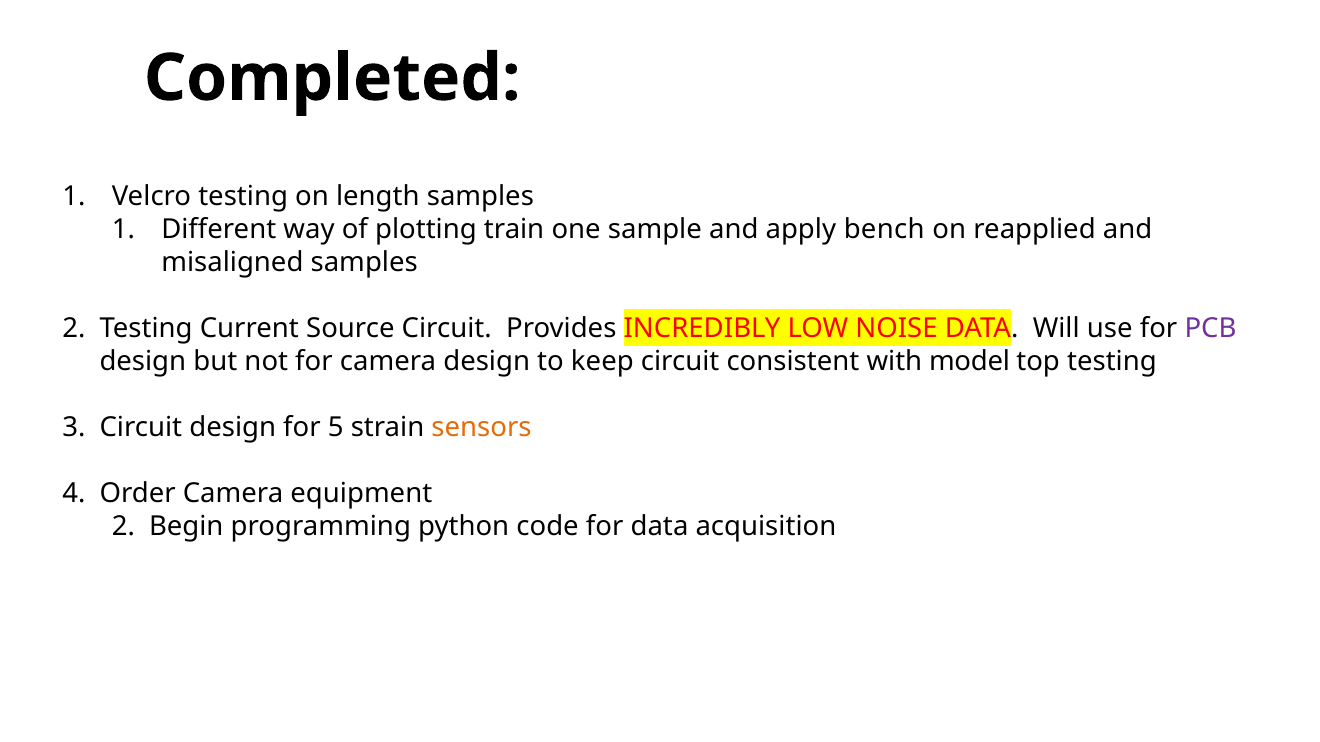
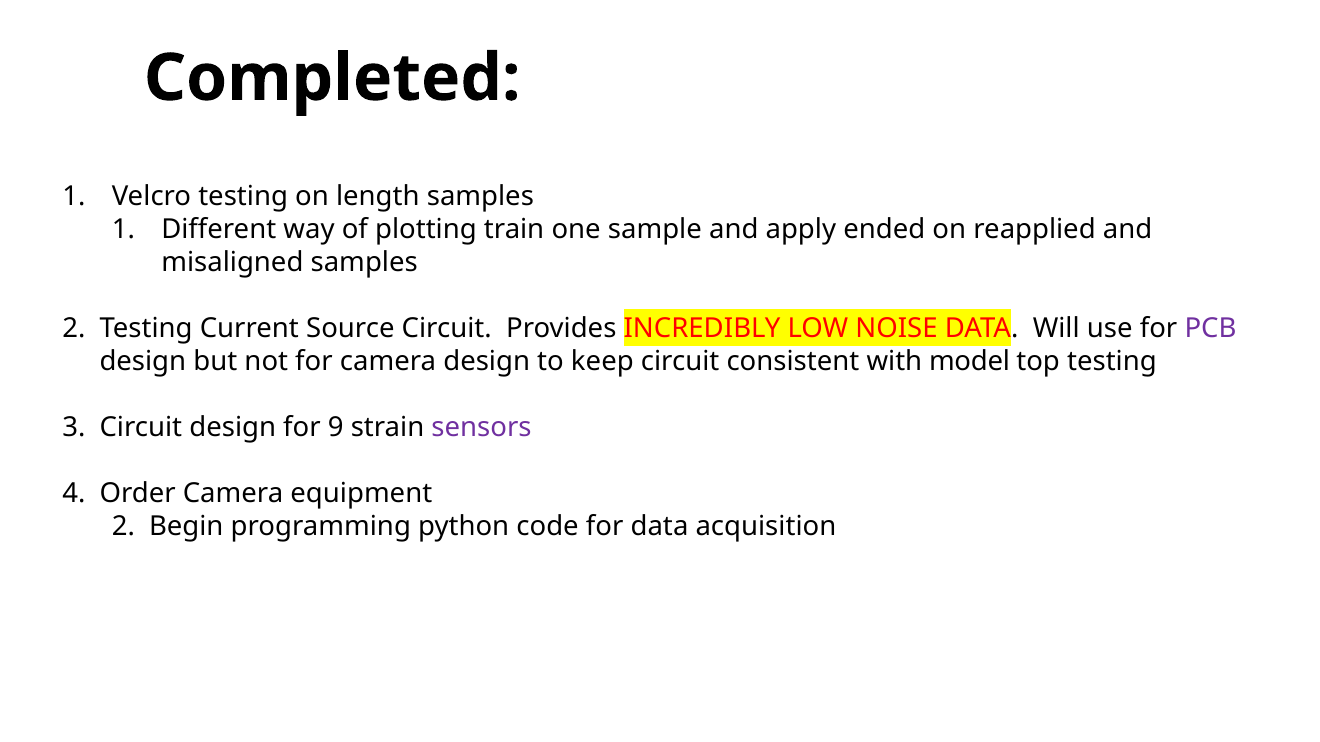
bench: bench -> ended
5: 5 -> 9
sensors colour: orange -> purple
